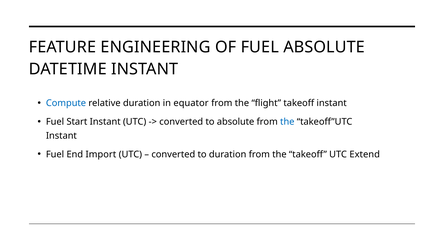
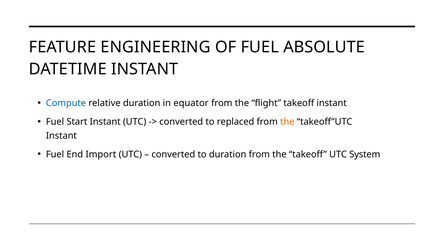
to absolute: absolute -> replaced
the at (287, 122) colour: blue -> orange
Extend: Extend -> System
